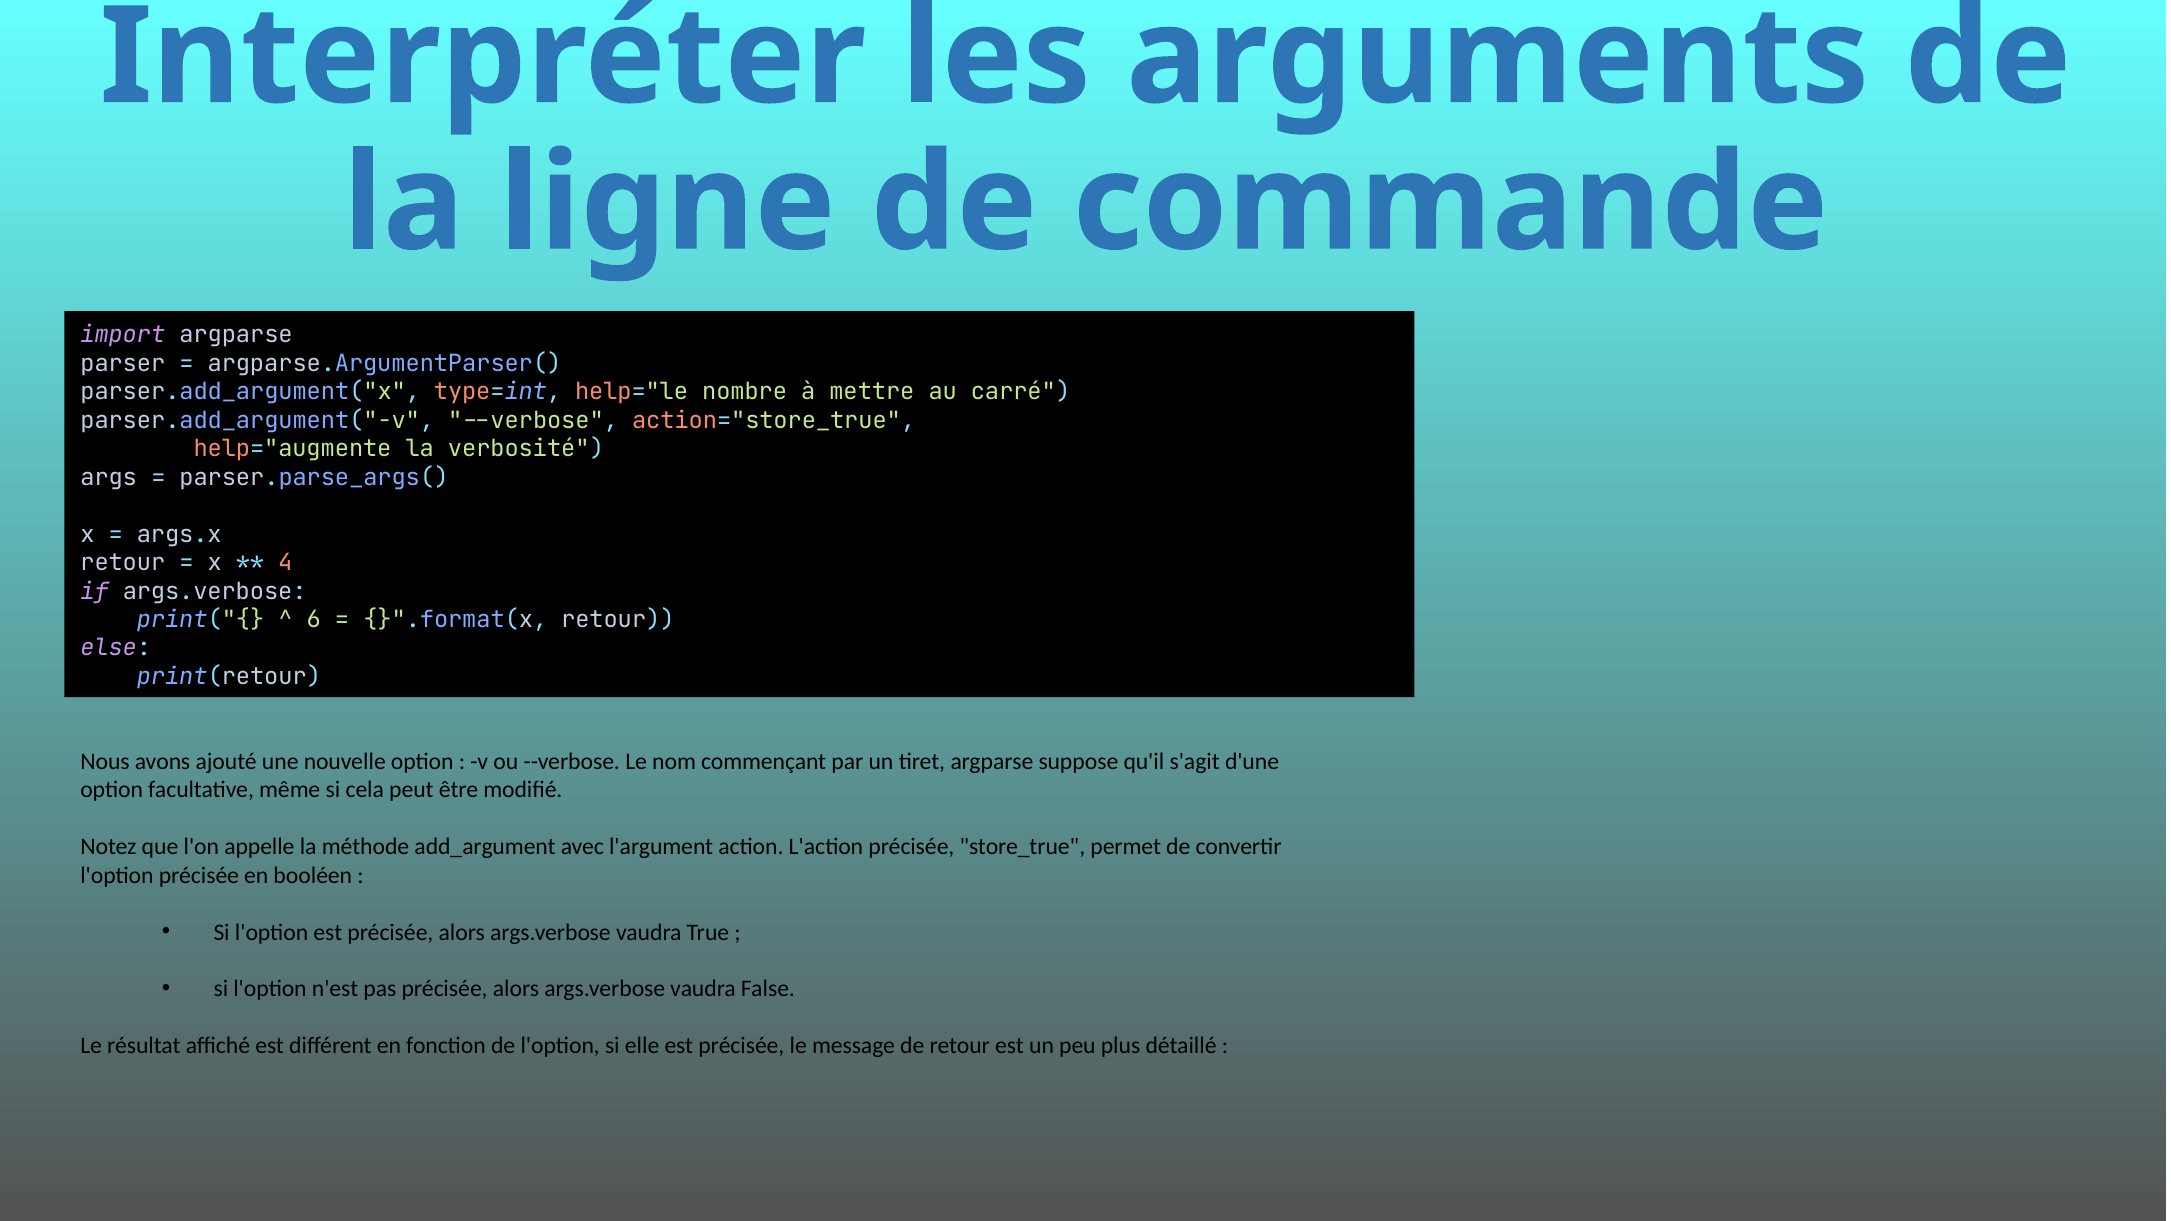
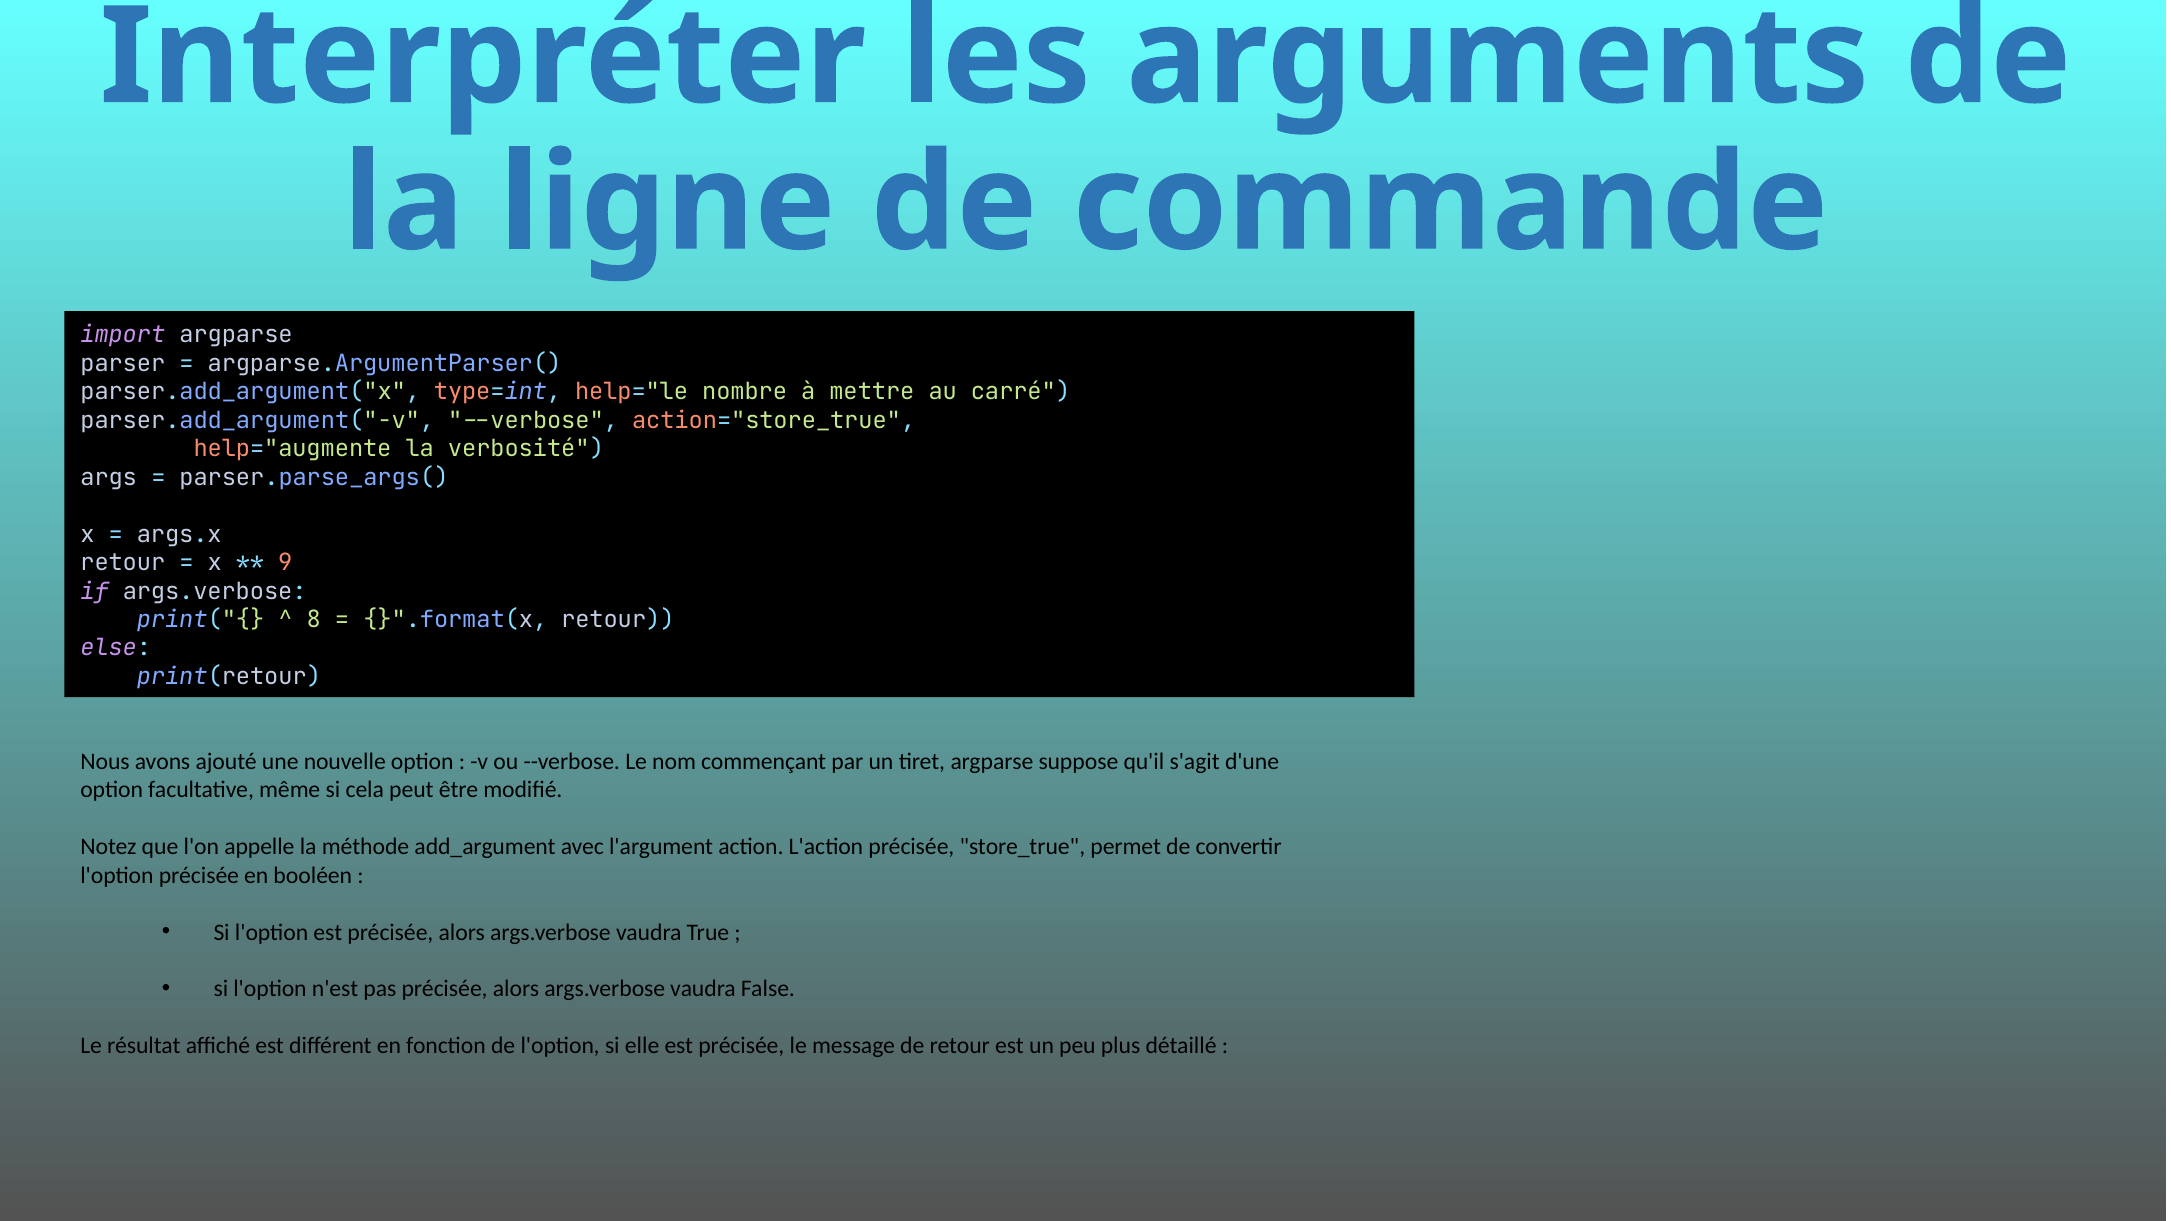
4: 4 -> 9
6: 6 -> 8
